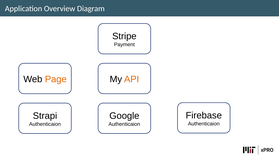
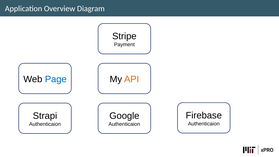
Page colour: orange -> blue
